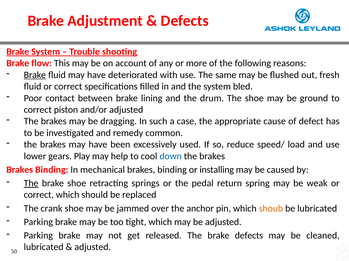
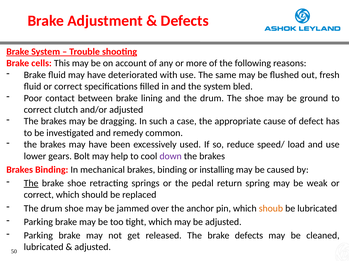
flow: flow -> cells
Brake at (35, 75) underline: present -> none
piston: piston -> clutch
Play: Play -> Bolt
down colour: blue -> purple
crank at (52, 209): crank -> drum
